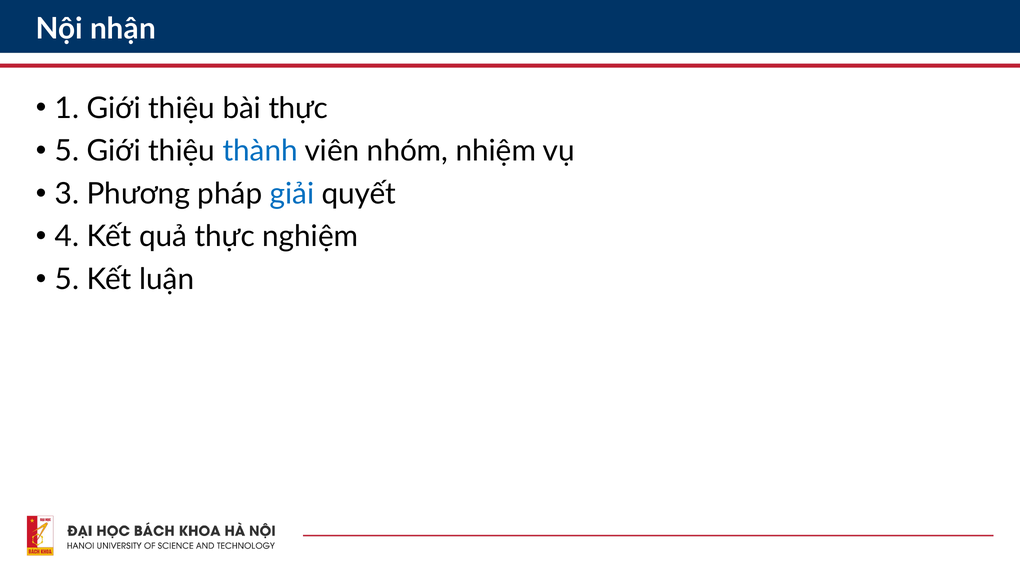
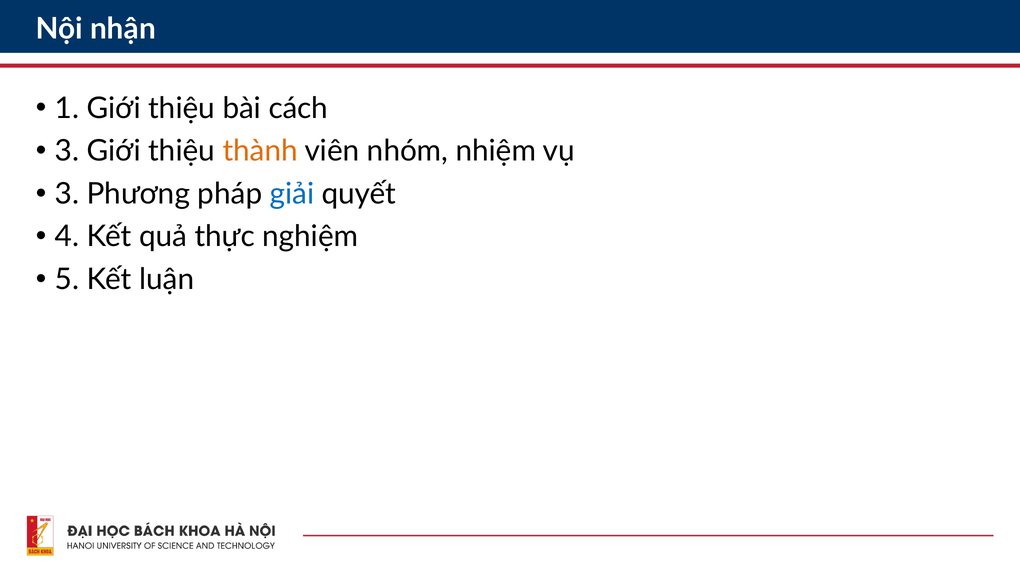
bài thực: thực -> cách
5 at (67, 151): 5 -> 3
thành colour: blue -> orange
